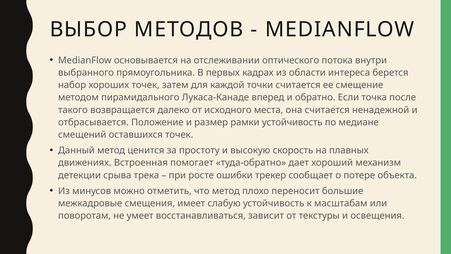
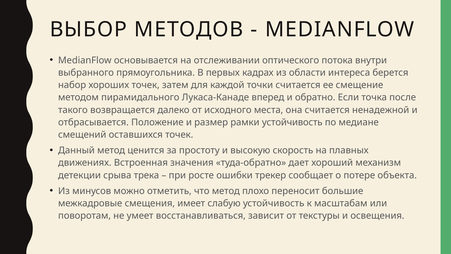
помогает: помогает -> значения
